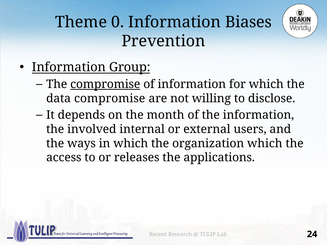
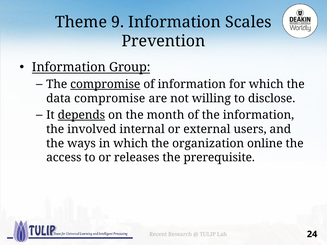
0: 0 -> 9
Biases: Biases -> Scales
depends underline: none -> present
organization which: which -> online
applications: applications -> prerequisite
